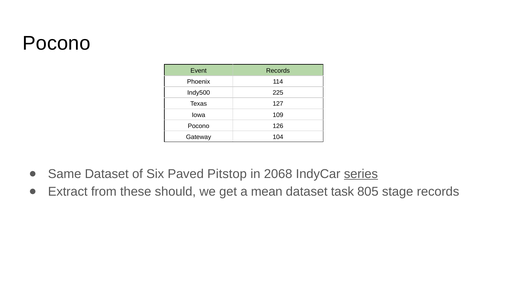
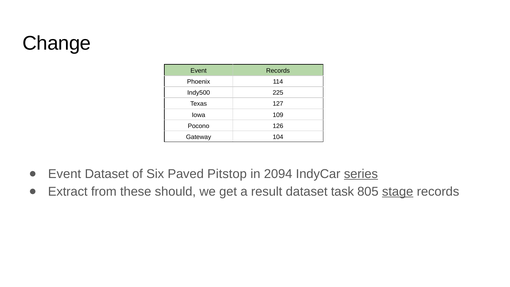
Pocono at (57, 43): Pocono -> Change
Same at (65, 174): Same -> Event
2068: 2068 -> 2094
mean: mean -> result
stage underline: none -> present
